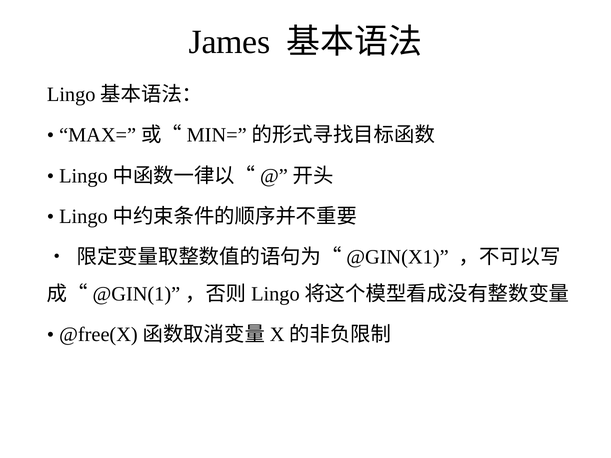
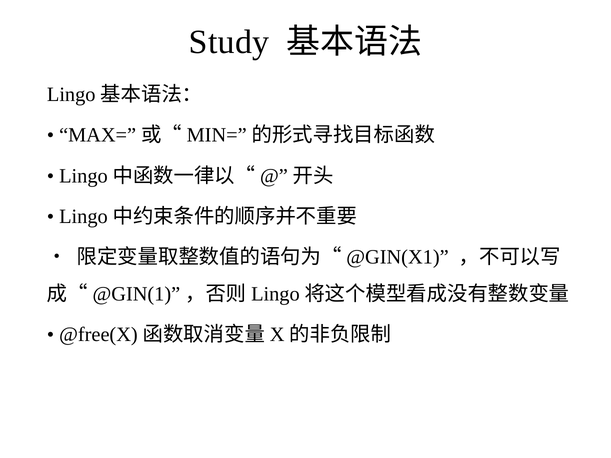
James: James -> Study
